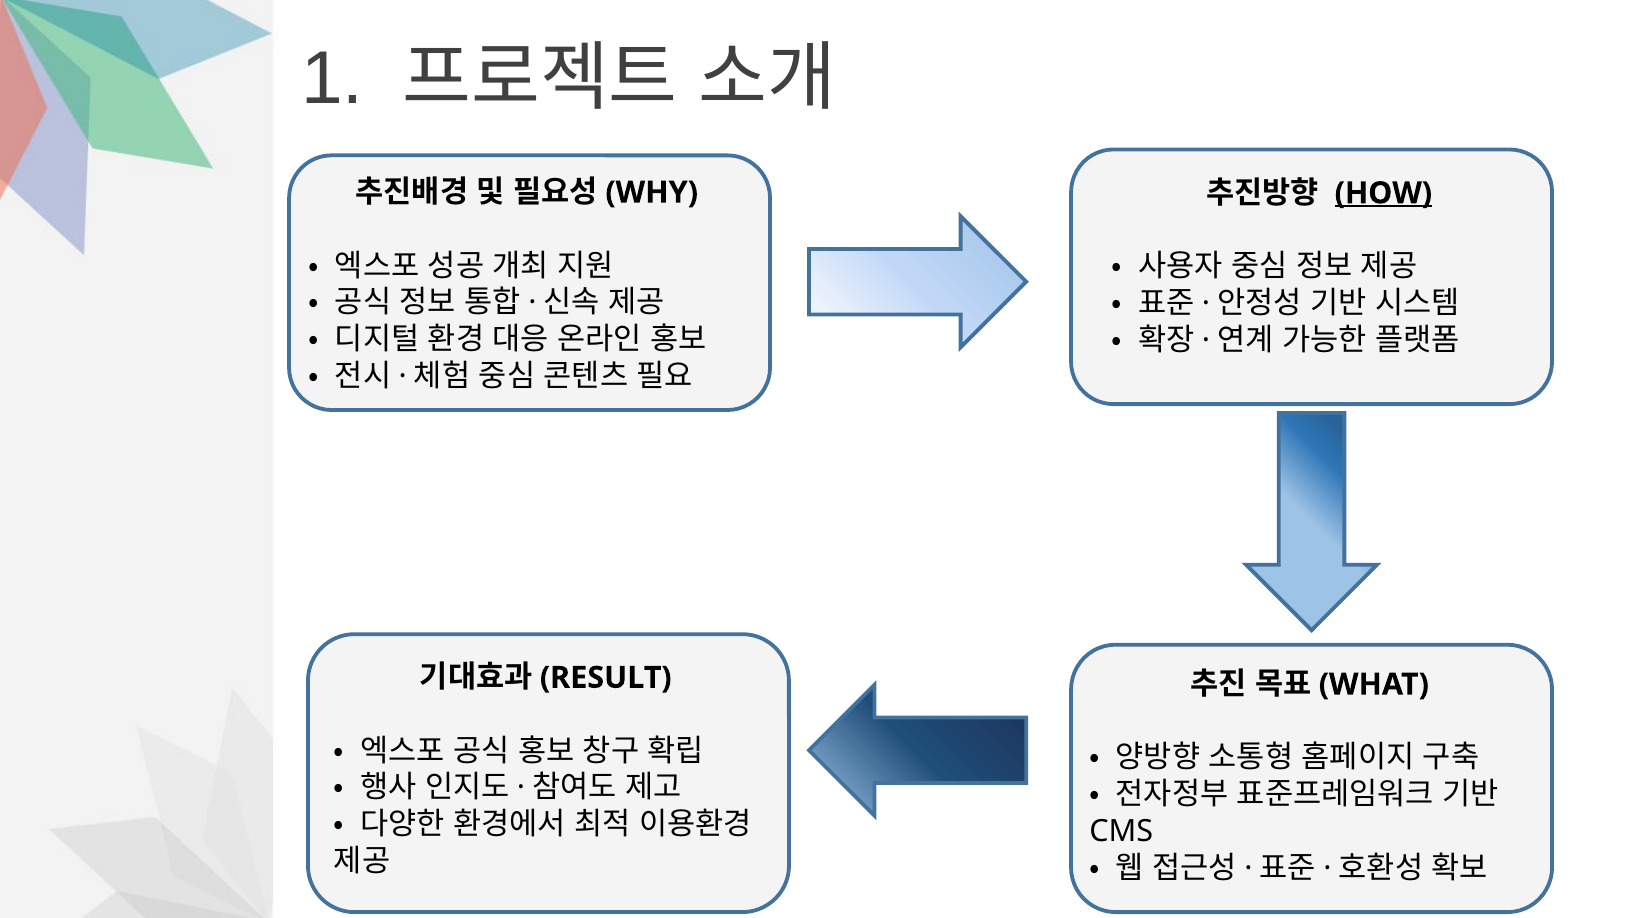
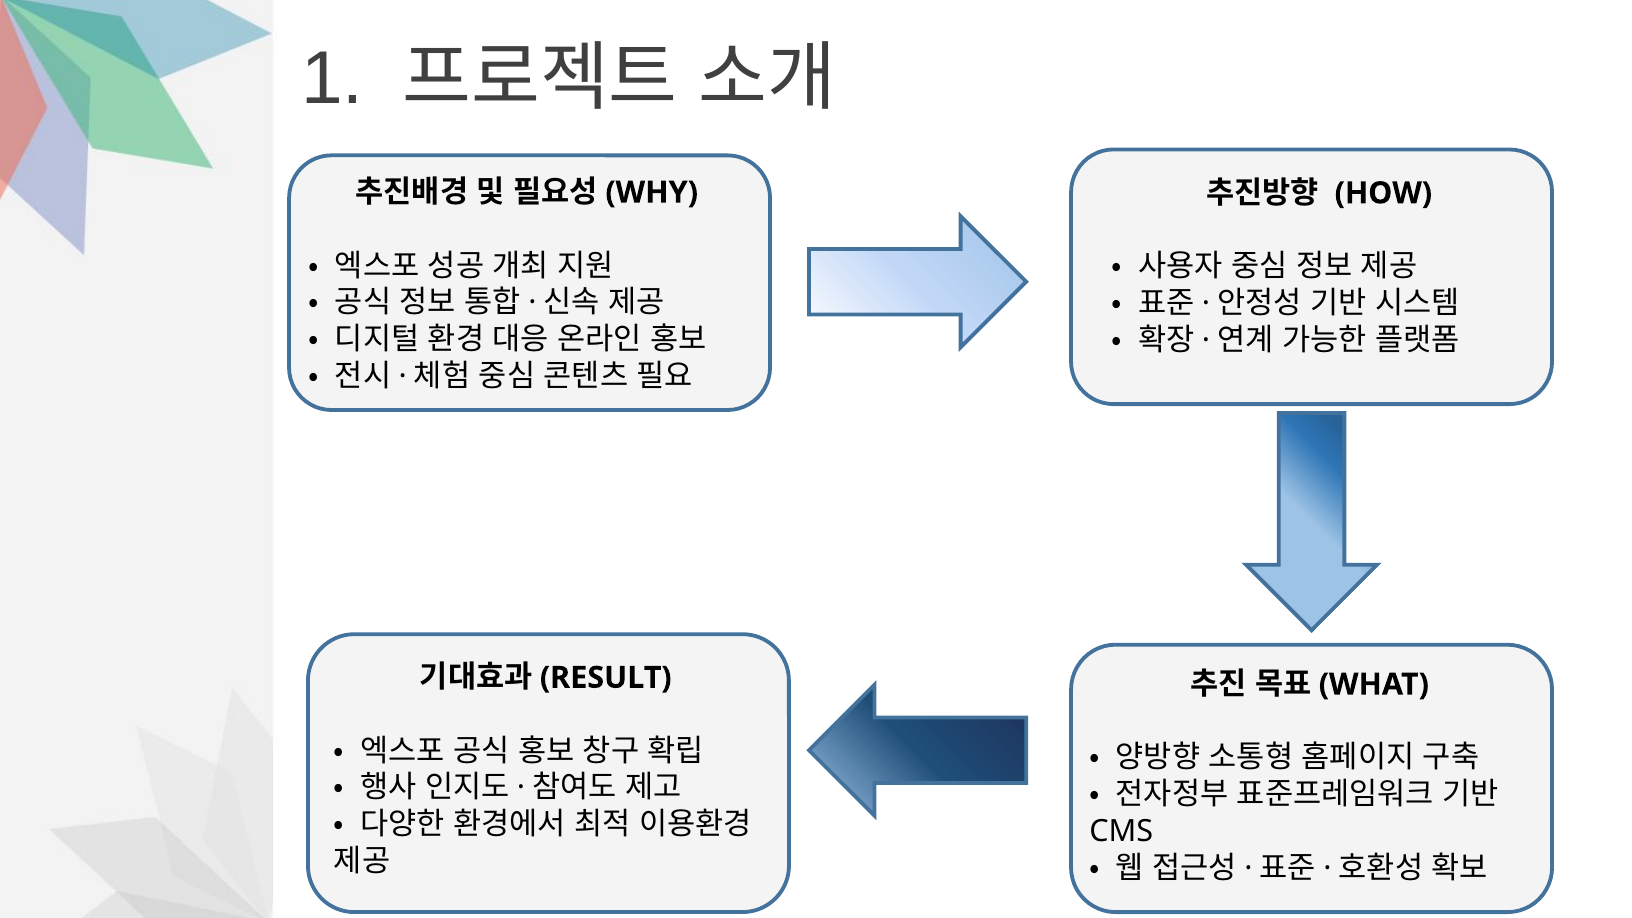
HOW underline: present -> none
